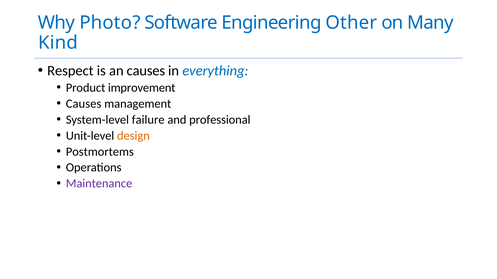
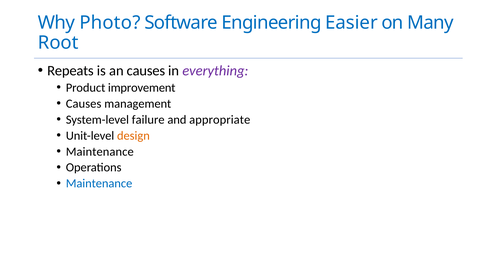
Other: Other -> Easier
Kind: Kind -> Root
Respect: Respect -> Repeats
everything colour: blue -> purple
professional: professional -> appropriate
Postmortems at (100, 152): Postmortems -> Maintenance
Maintenance at (99, 184) colour: purple -> blue
